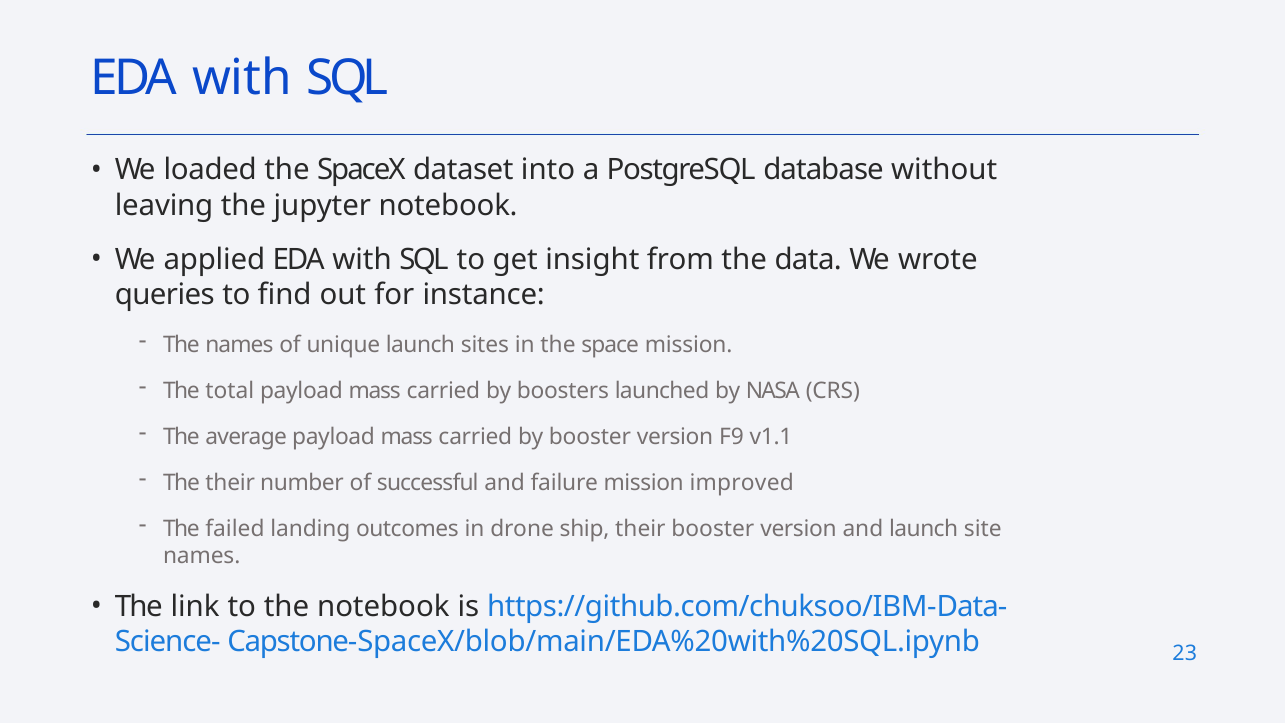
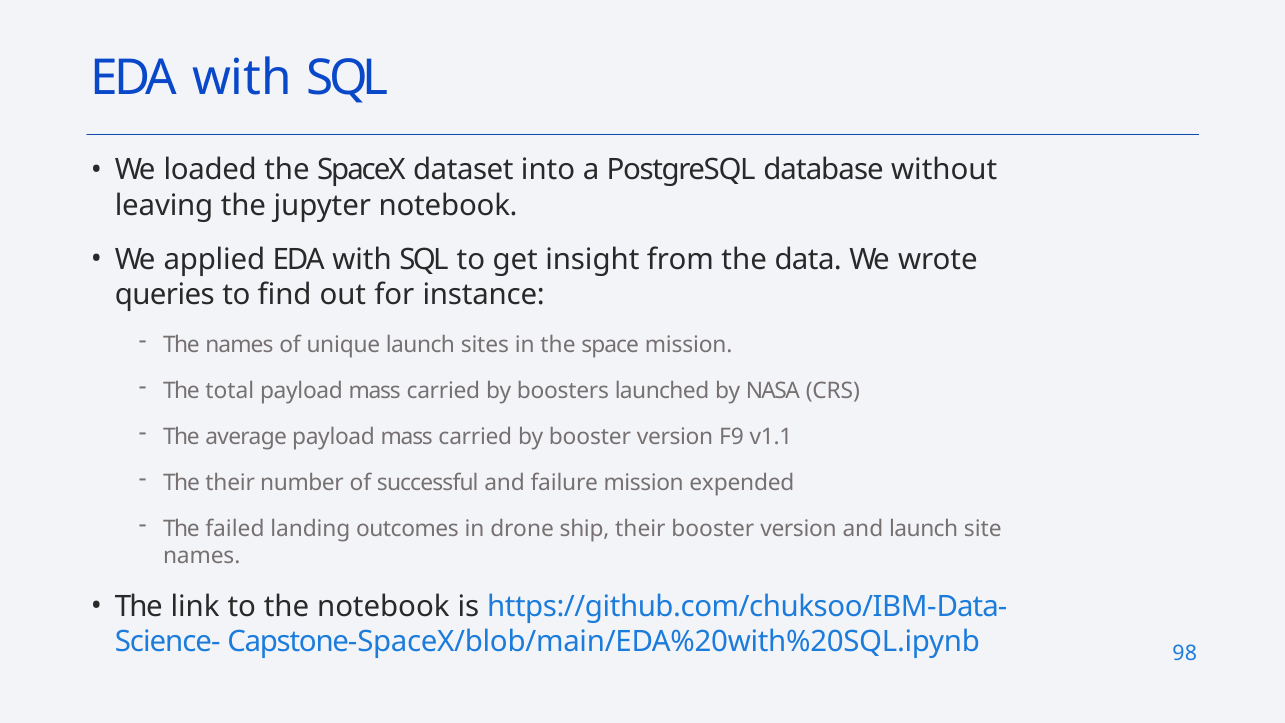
improved: improved -> expended
23: 23 -> 98
